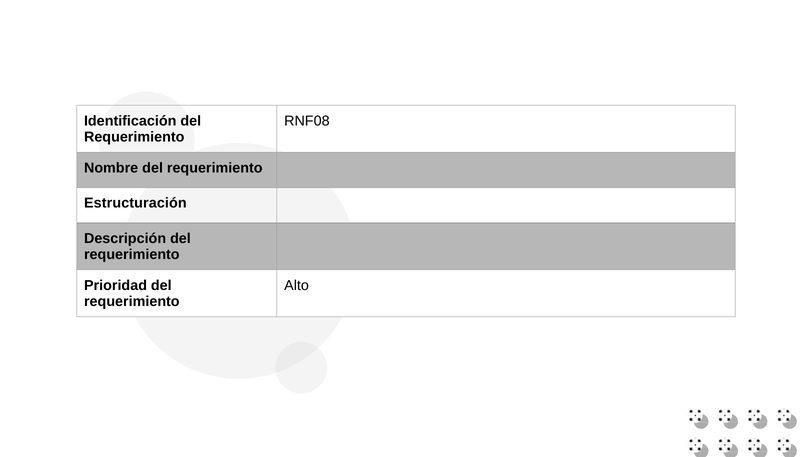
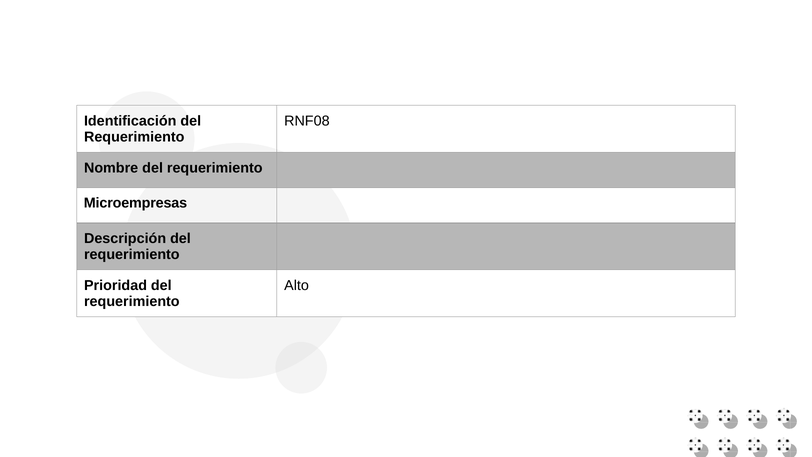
Estructuración: Estructuración -> Microempresas
